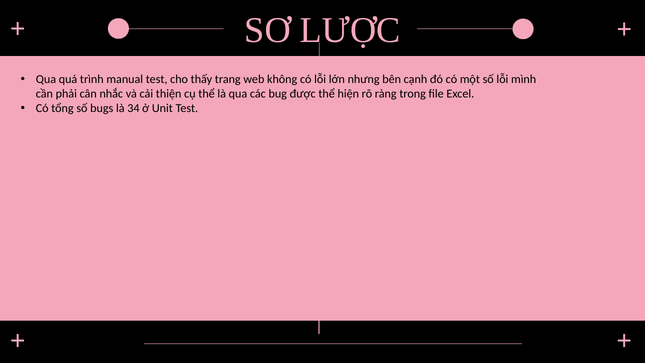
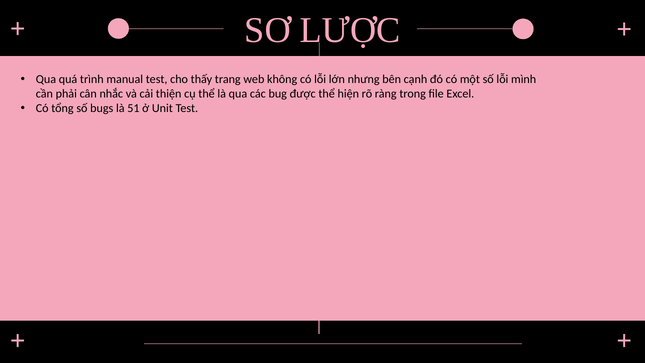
34: 34 -> 51
